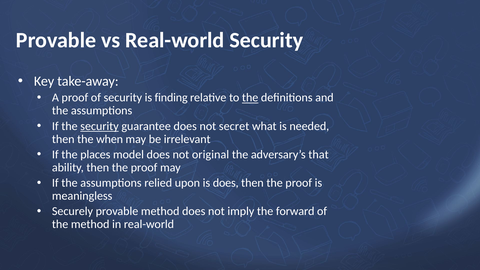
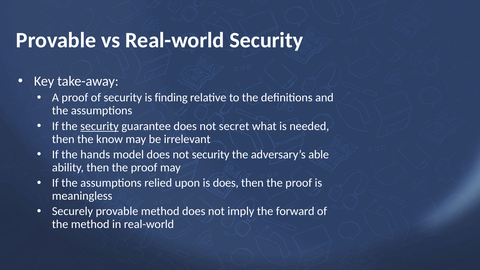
the at (250, 98) underline: present -> none
when: when -> know
places: places -> hands
not original: original -> security
that: that -> able
